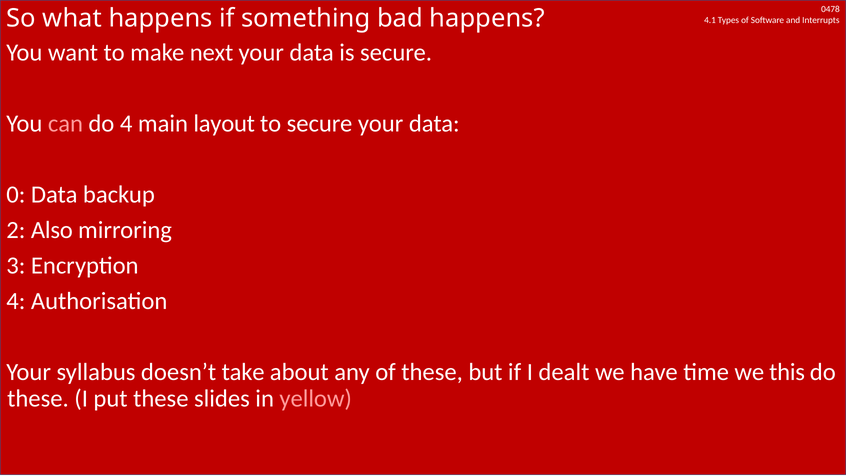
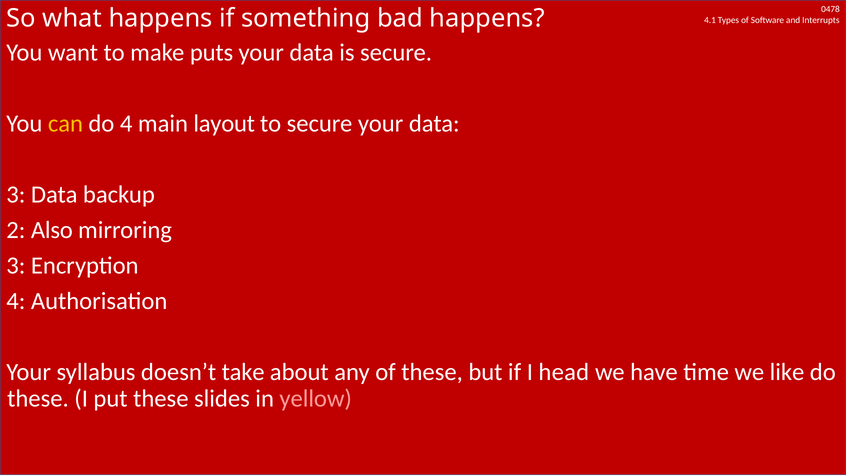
next: next -> puts
can colour: pink -> yellow
0 at (16, 195): 0 -> 3
dealt: dealt -> head
this: this -> like
